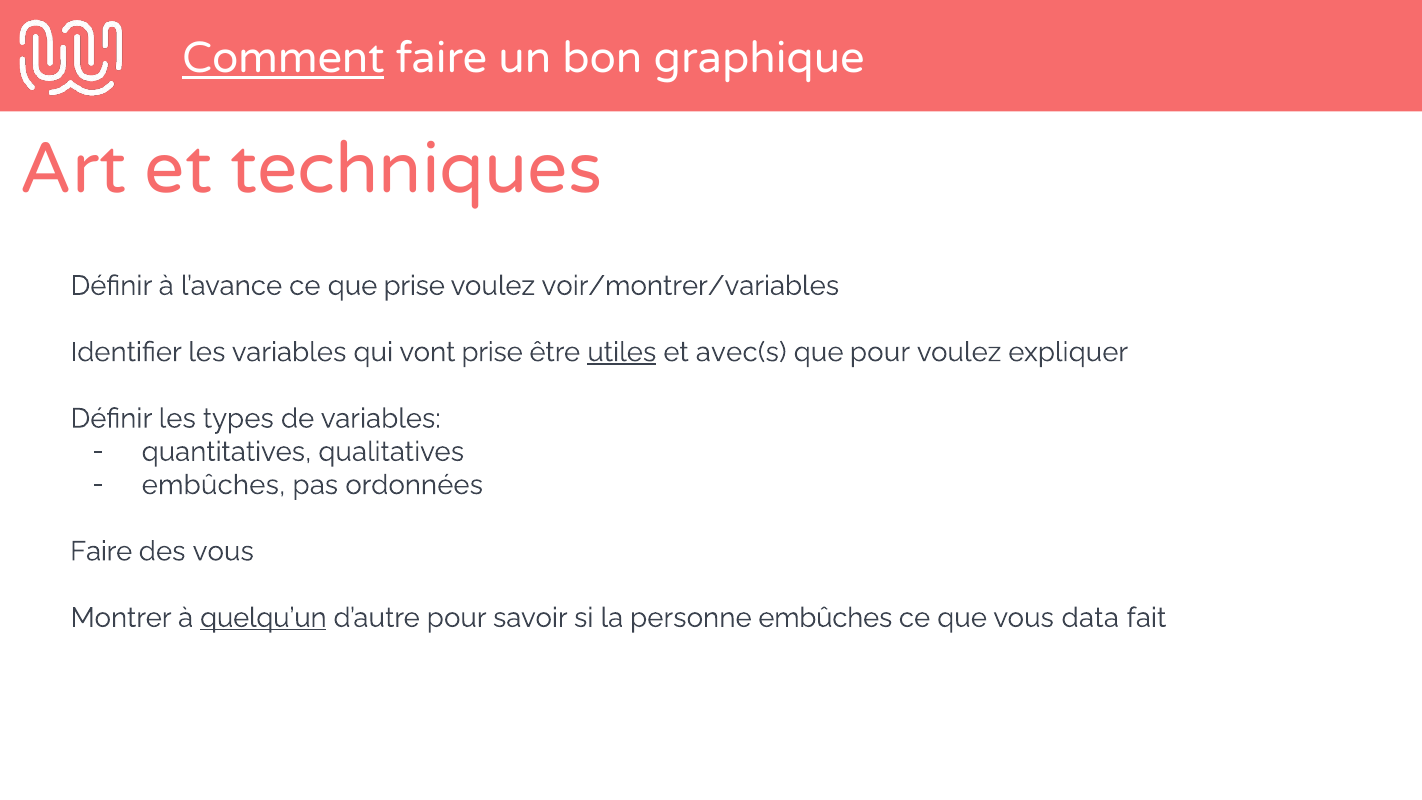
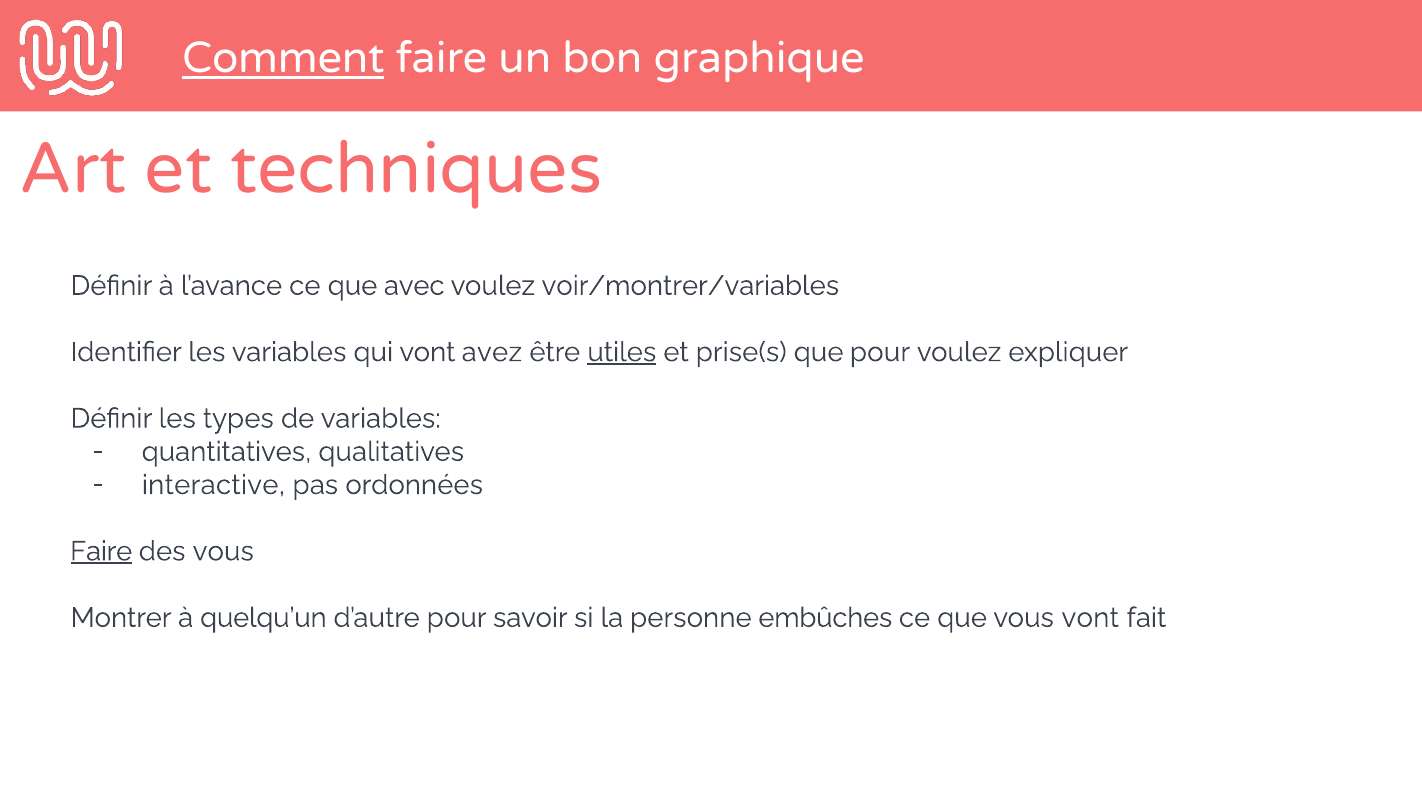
que prise: prise -> avec
vont prise: prise -> avez
avec(s: avec(s -> prise(s
embûches at (213, 485): embûches -> interactive
Faire at (101, 551) underline: none -> present
quelqu’un underline: present -> none
vous data: data -> vont
